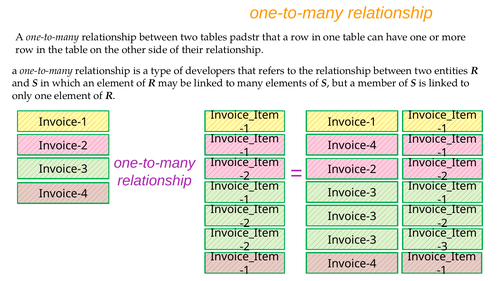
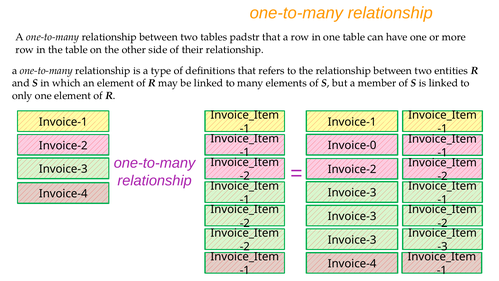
developers: developers -> definitions
Invoice-4 at (352, 145): Invoice-4 -> Invoice-0
